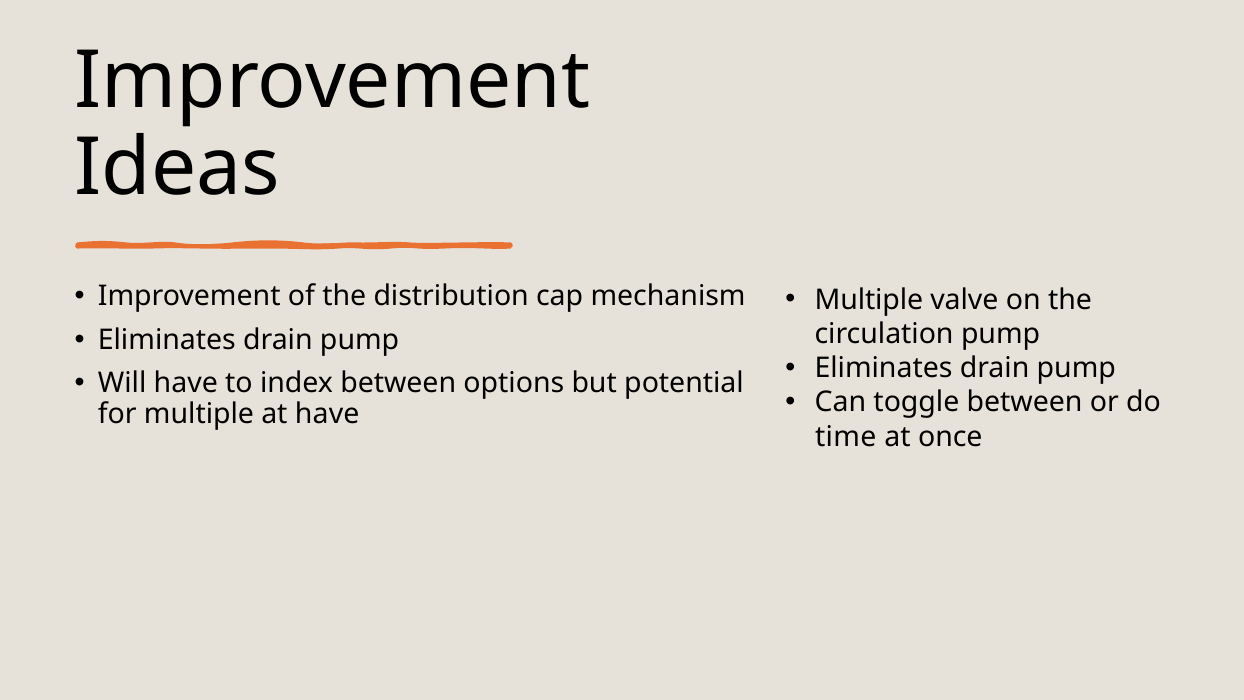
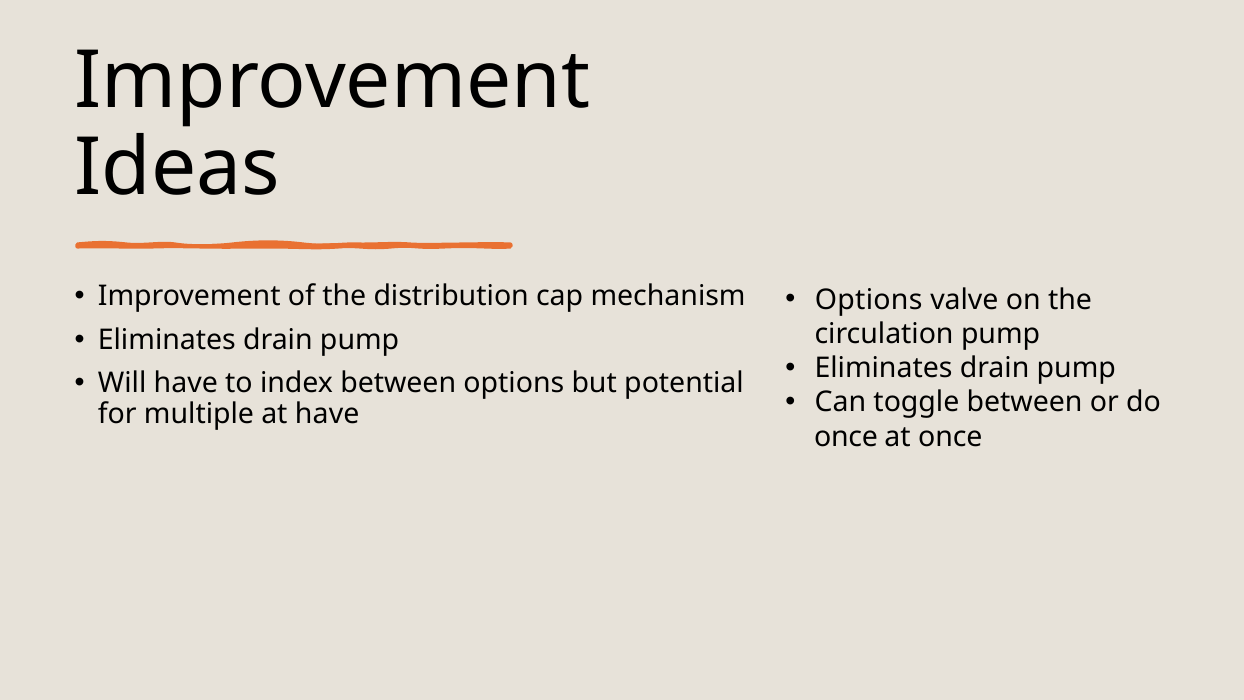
Multiple at (869, 300): Multiple -> Options
time at (846, 437): time -> once
